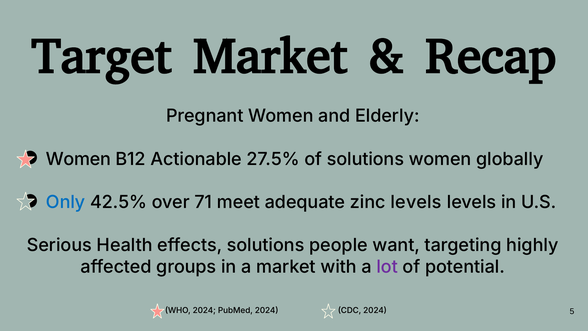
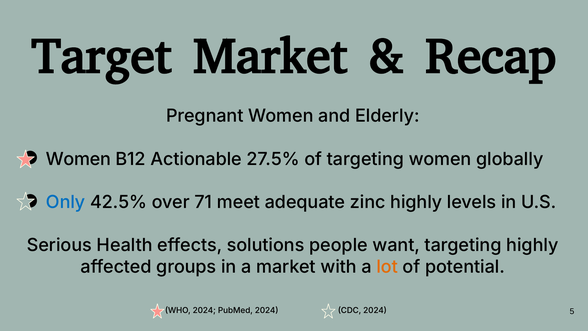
of solutions: solutions -> targeting
zinc levels: levels -> highly
lot colour: purple -> orange
